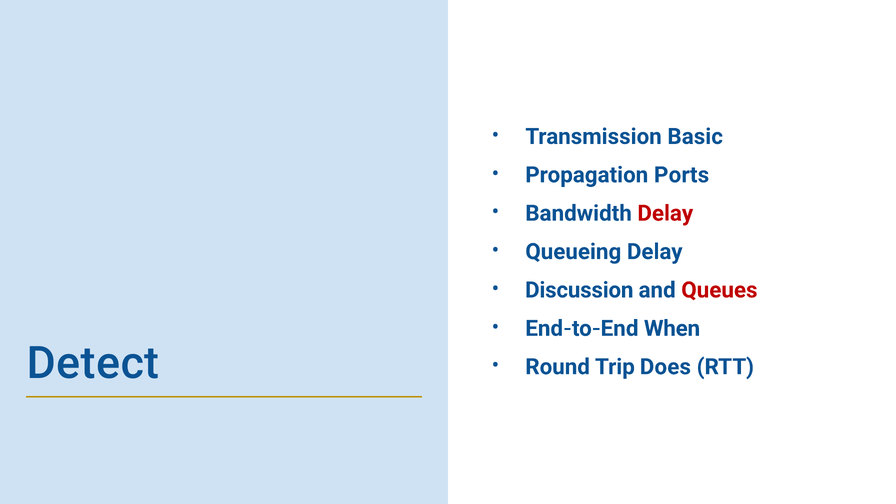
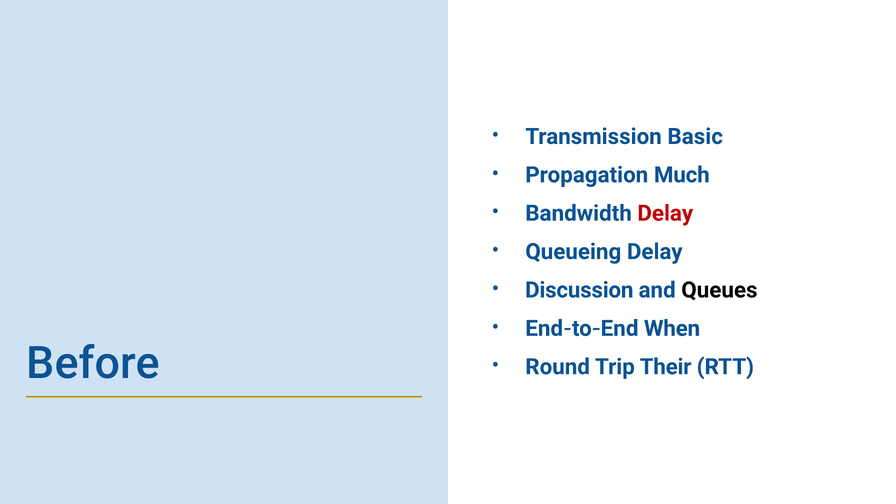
Ports: Ports -> Much
Queues colour: red -> black
Detect: Detect -> Before
Does: Does -> Their
